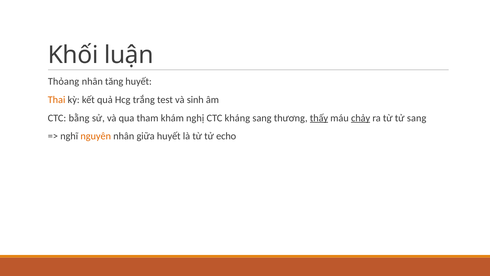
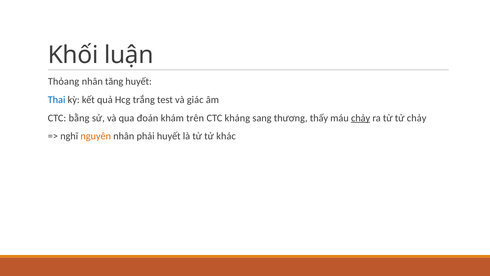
Thai colour: orange -> blue
sinh: sinh -> giác
tham: tham -> đoán
nghị: nghị -> trên
thấy underline: present -> none
tử sang: sang -> chảy
giữa: giữa -> phải
echo: echo -> khác
